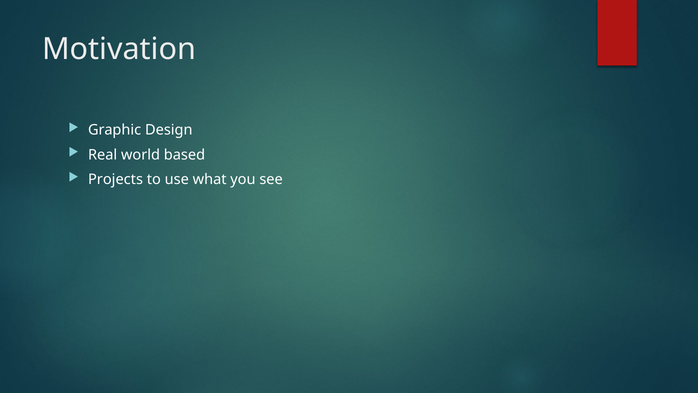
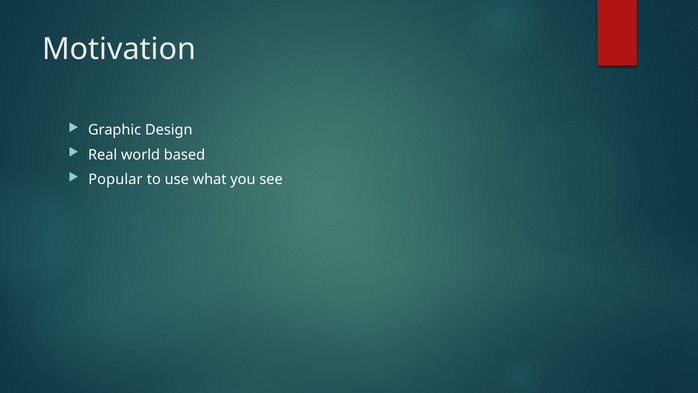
Projects: Projects -> Popular
